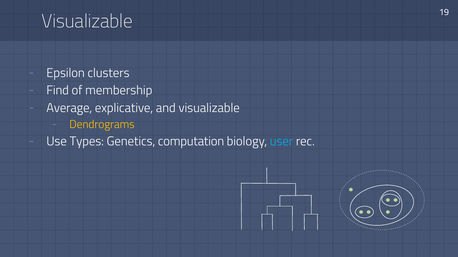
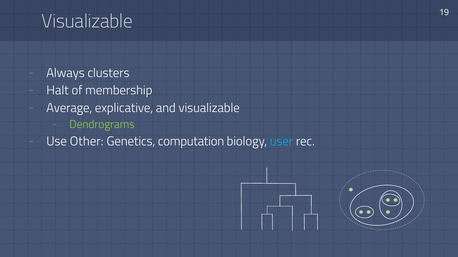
Epsilon: Epsilon -> Always
Find: Find -> Halt
Dendrograms colour: yellow -> light green
Types: Types -> Other
